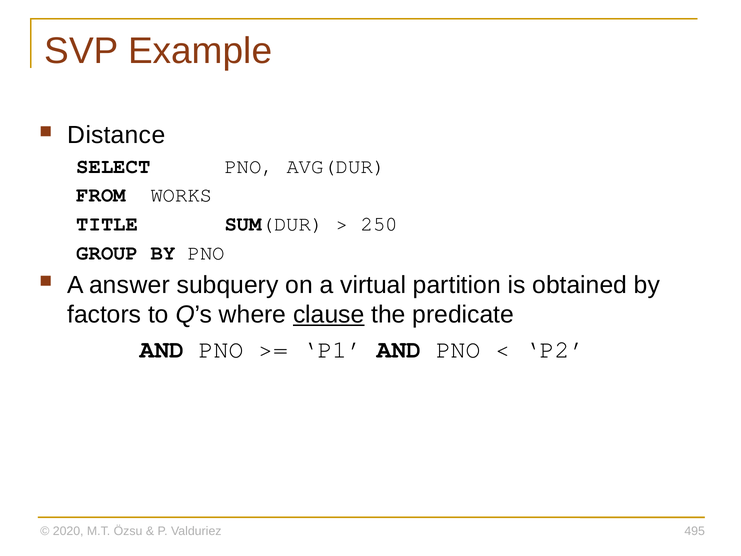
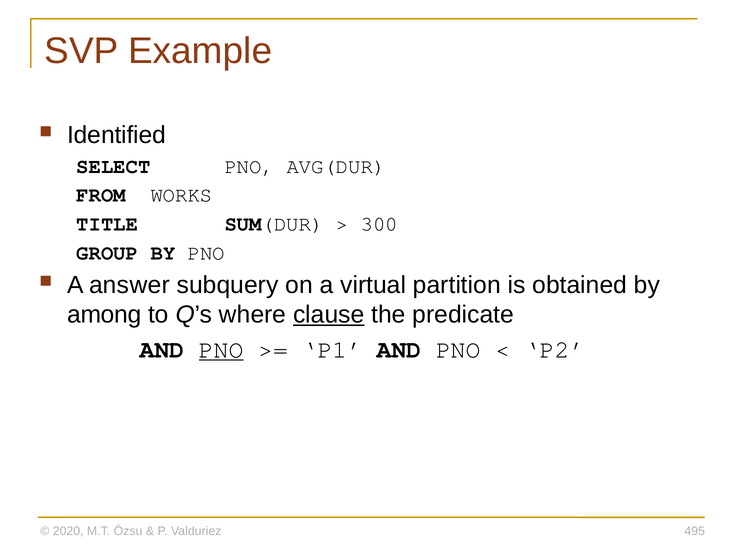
Distance: Distance -> Identified
250: 250 -> 300
factors: factors -> among
PNO at (221, 349) underline: none -> present
